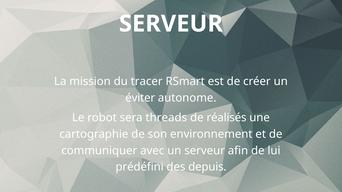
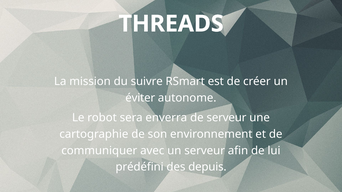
SERVEUR at (171, 24): SERVEUR -> THREADS
tracer: tracer -> suivre
threads: threads -> enverra
de réalisés: réalisés -> serveur
